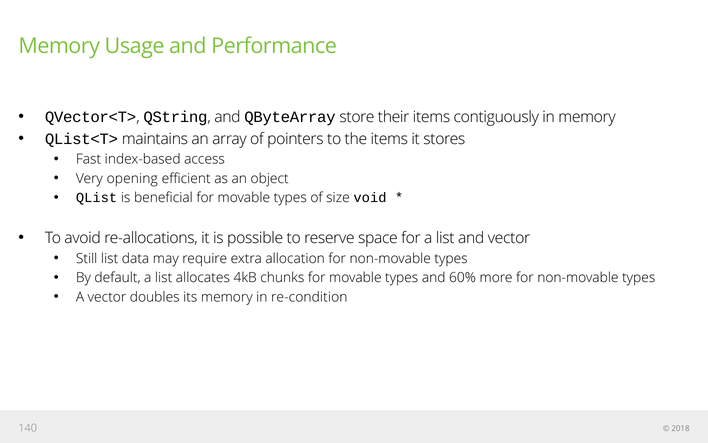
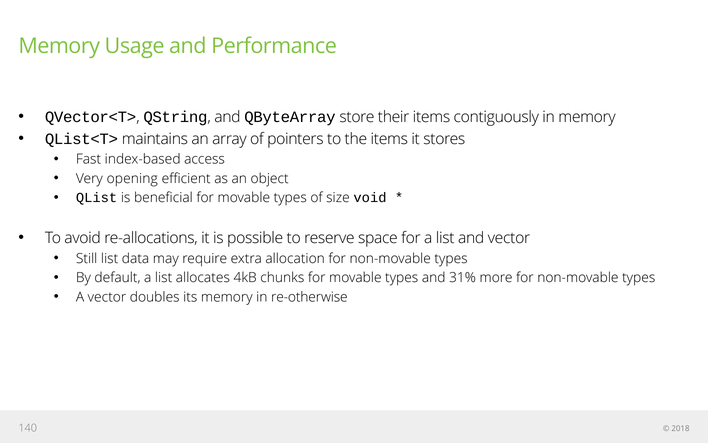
60%: 60% -> 31%
re-condition: re-condition -> re-otherwise
